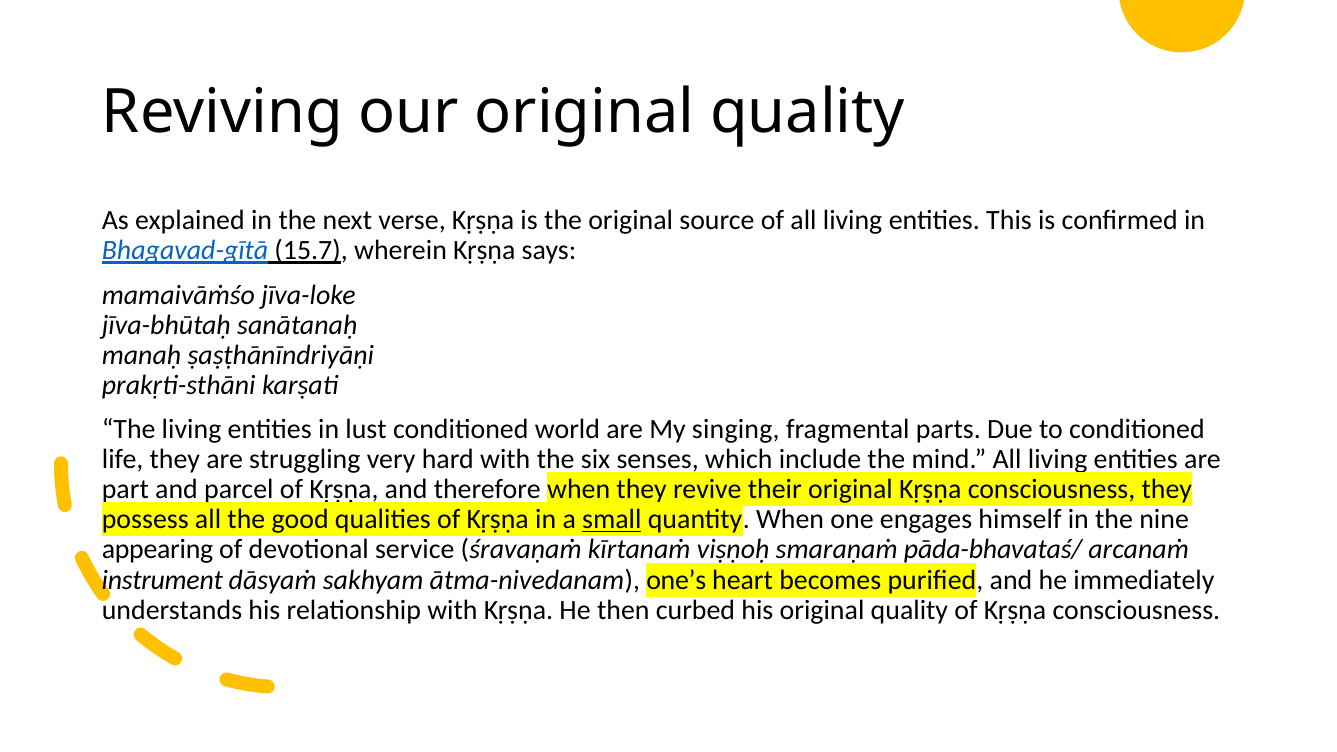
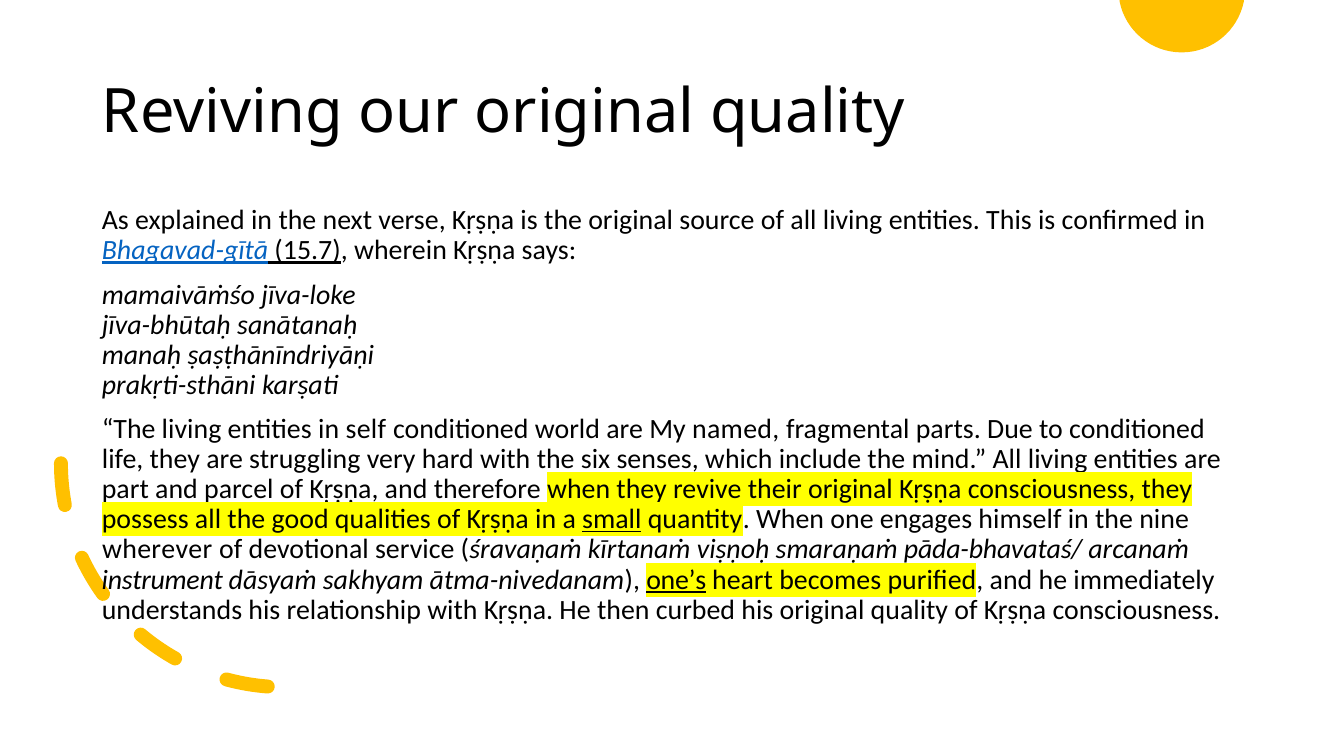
lust: lust -> self
singing: singing -> named
appearing: appearing -> wherever
one’s underline: none -> present
